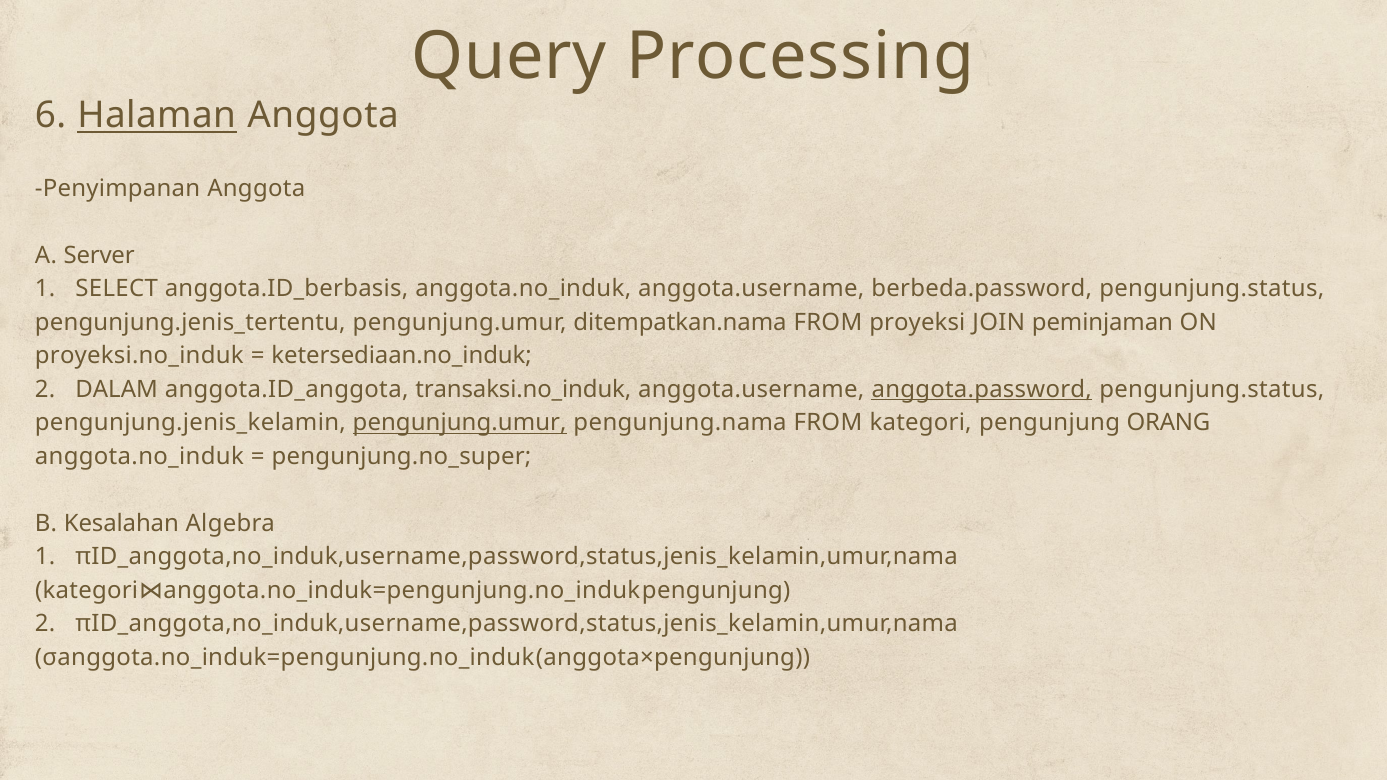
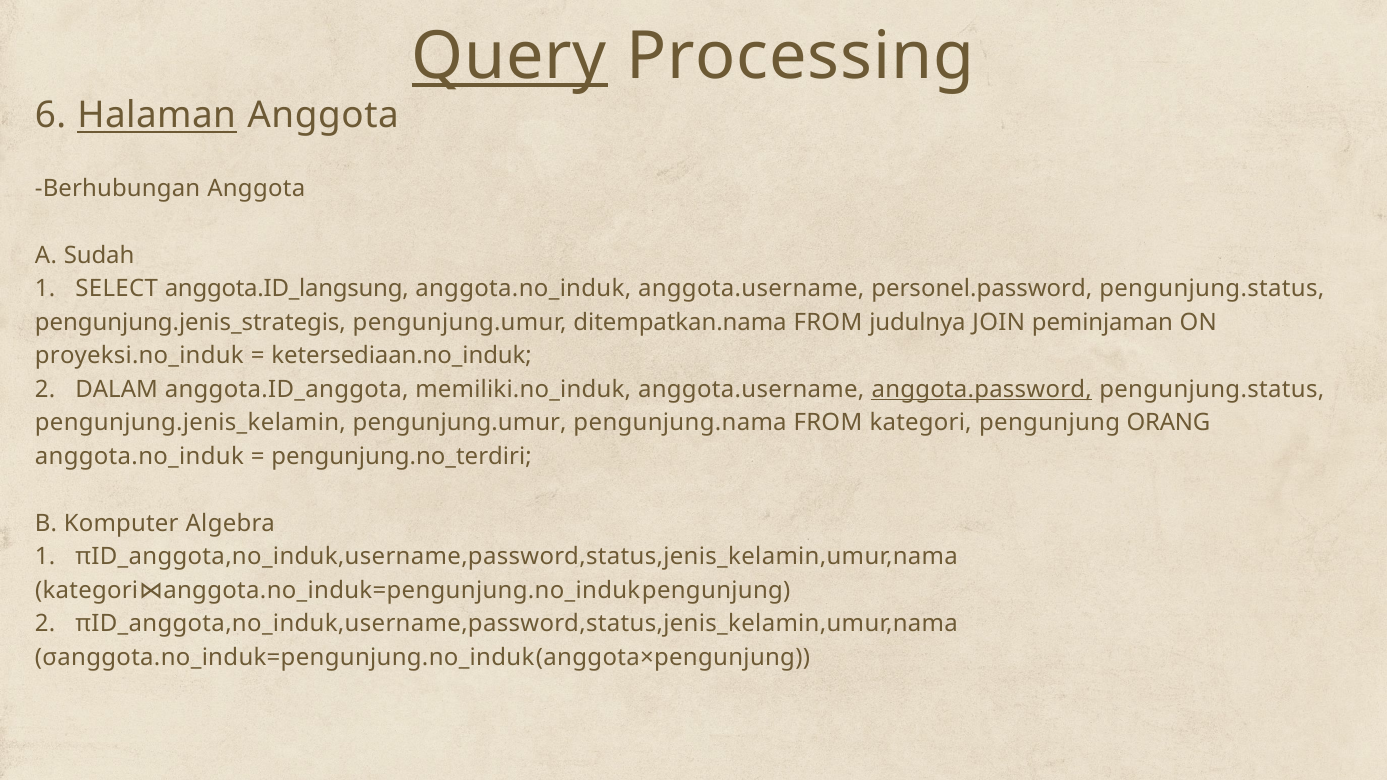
Query underline: none -> present
Penyimpanan: Penyimpanan -> Berhubungan
Server: Server -> Sudah
anggota.ID_berbasis: anggota.ID_berbasis -> anggota.ID_langsung
berbeda.password: berbeda.password -> personel.password
pengunjung.jenis_tertentu: pengunjung.jenis_tertentu -> pengunjung.jenis_strategis
proyeksi: proyeksi -> judulnya
transaksi.no_induk: transaksi.no_induk -> memiliki.no_induk
pengunjung.umur at (460, 423) underline: present -> none
pengunjung.no_super: pengunjung.no_super -> pengunjung.no_terdiri
Kesalahan: Kesalahan -> Komputer
